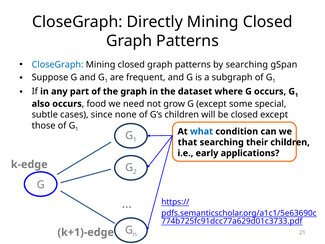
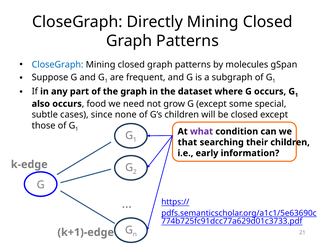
by searching: searching -> molecules
what colour: blue -> purple
applications: applications -> information
